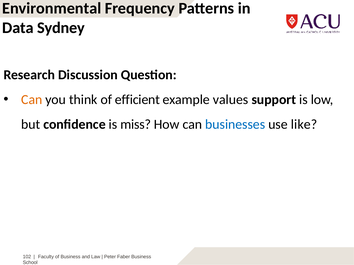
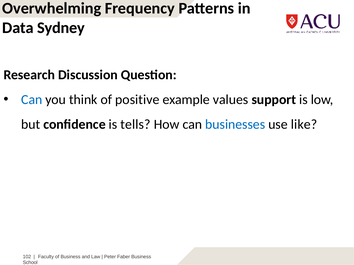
Environmental: Environmental -> Overwhelming
Can at (32, 100) colour: orange -> blue
efficient: efficient -> positive
miss: miss -> tells
